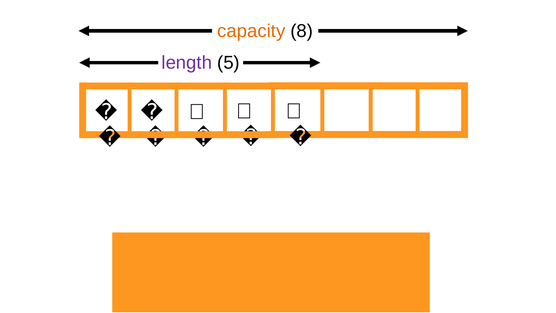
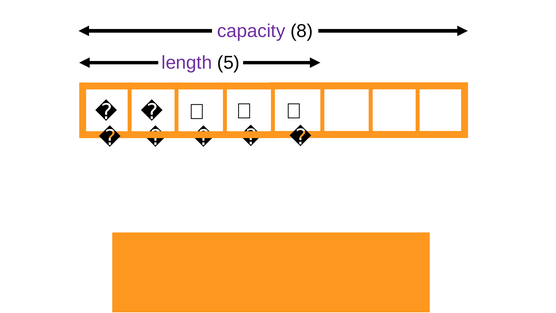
capacity colour: orange -> purple
